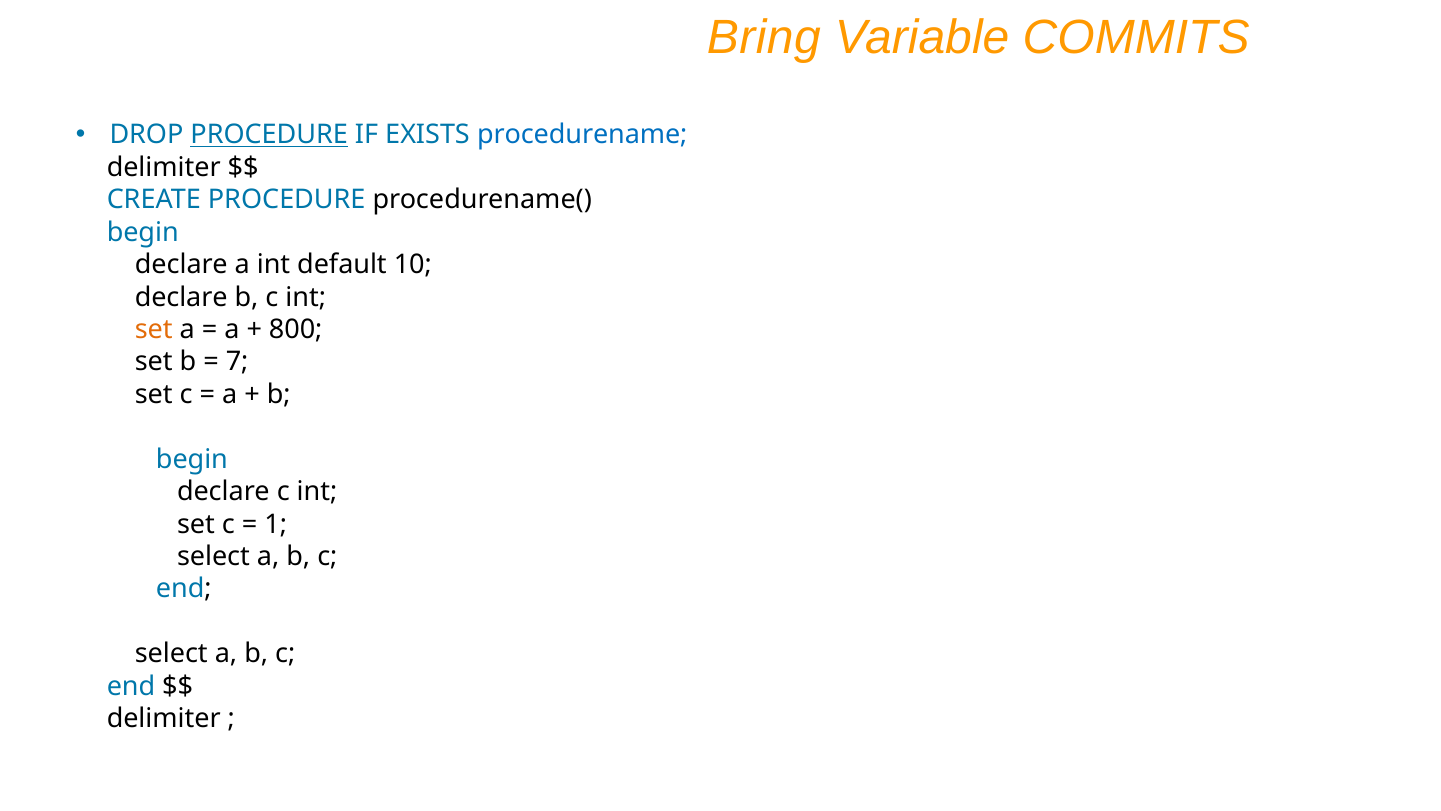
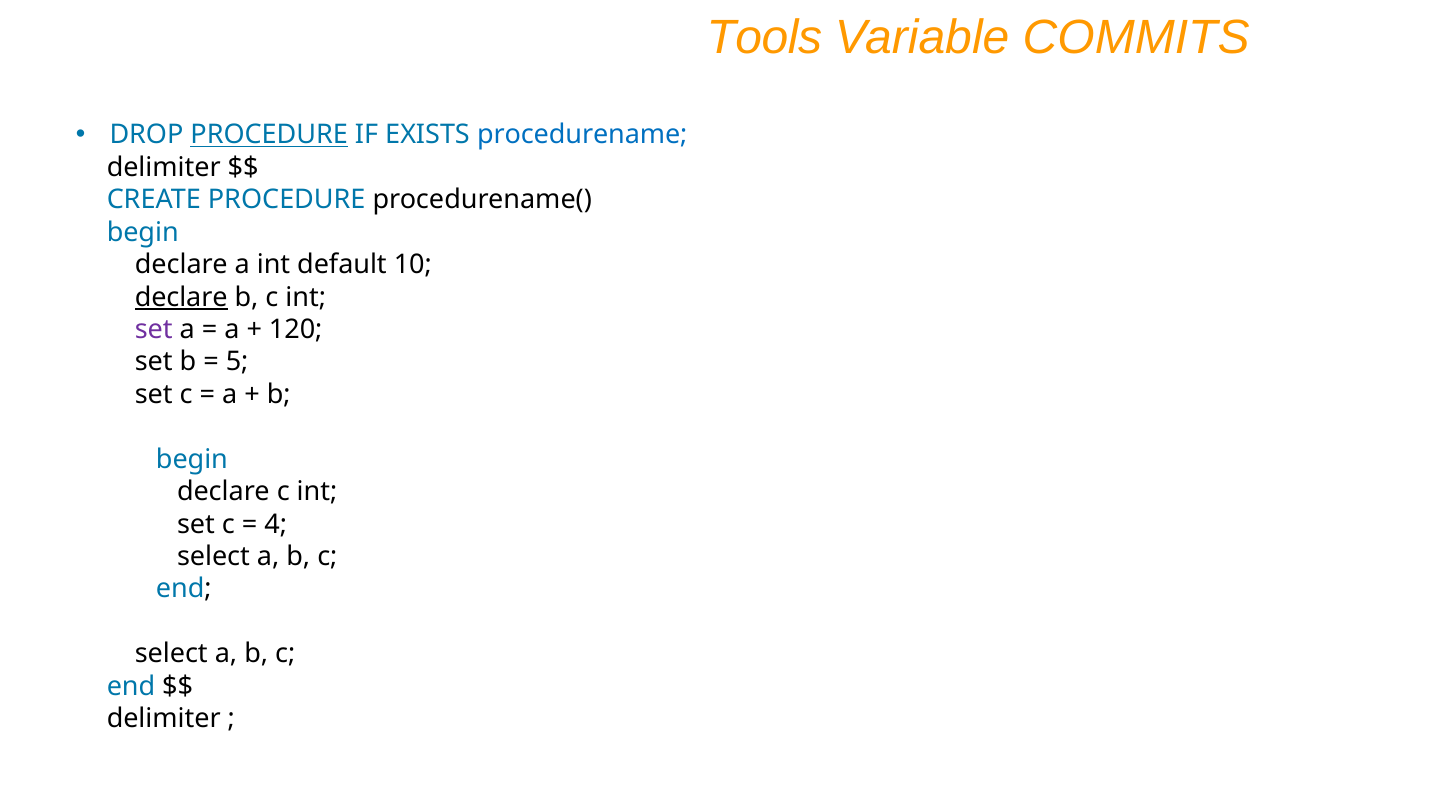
Bring: Bring -> Tools
declare at (181, 297) underline: none -> present
set at (154, 329) colour: orange -> purple
800: 800 -> 120
7: 7 -> 5
1: 1 -> 4
